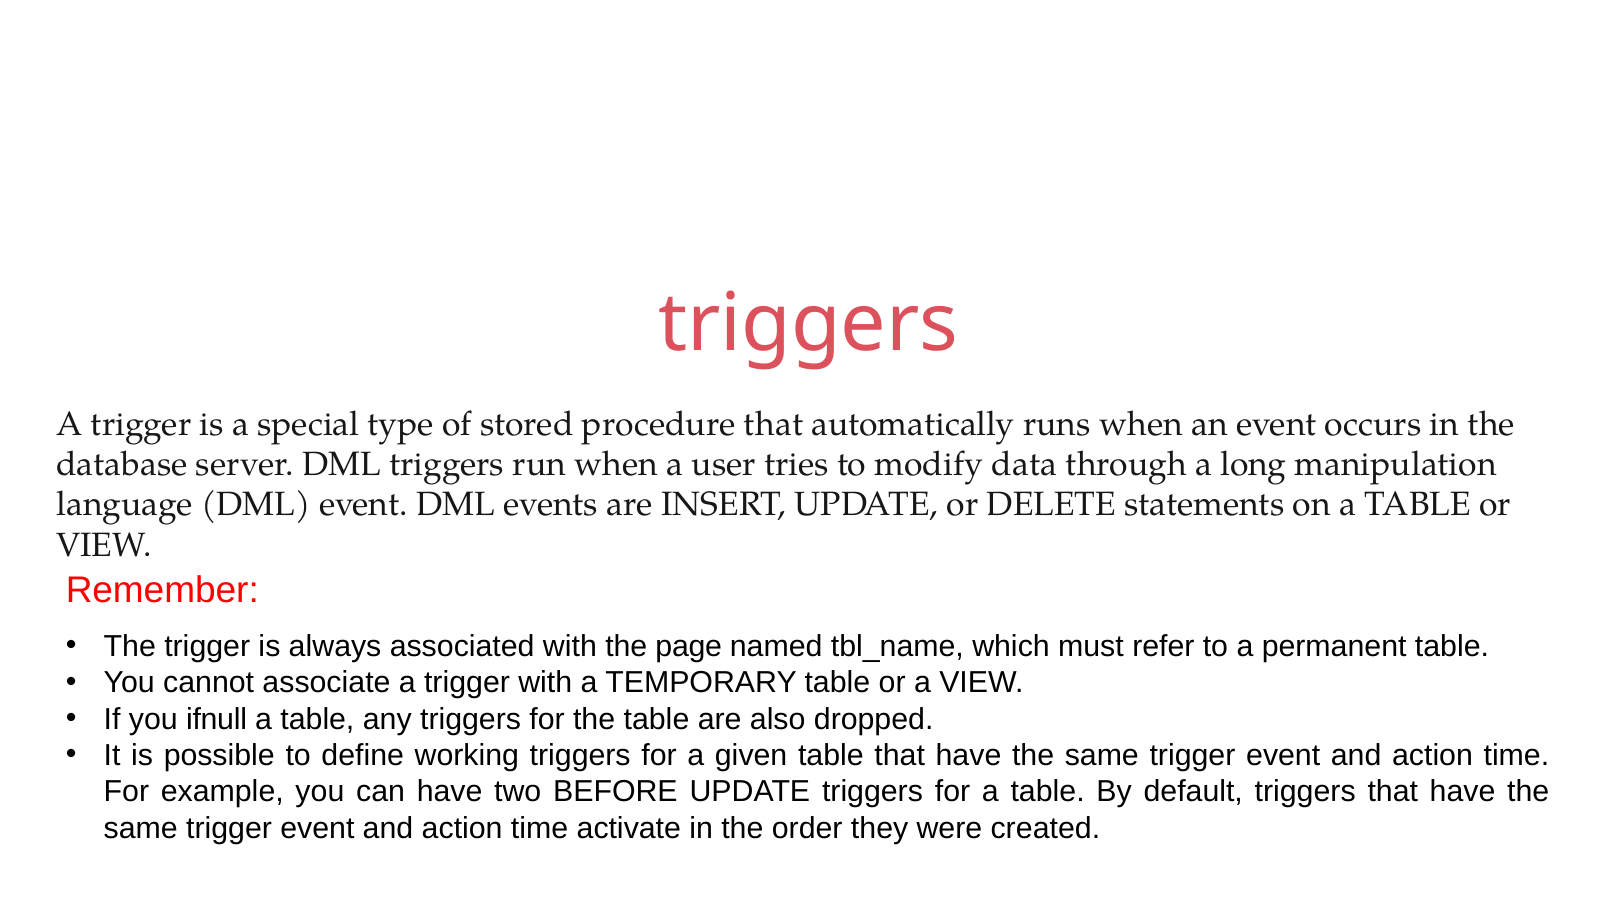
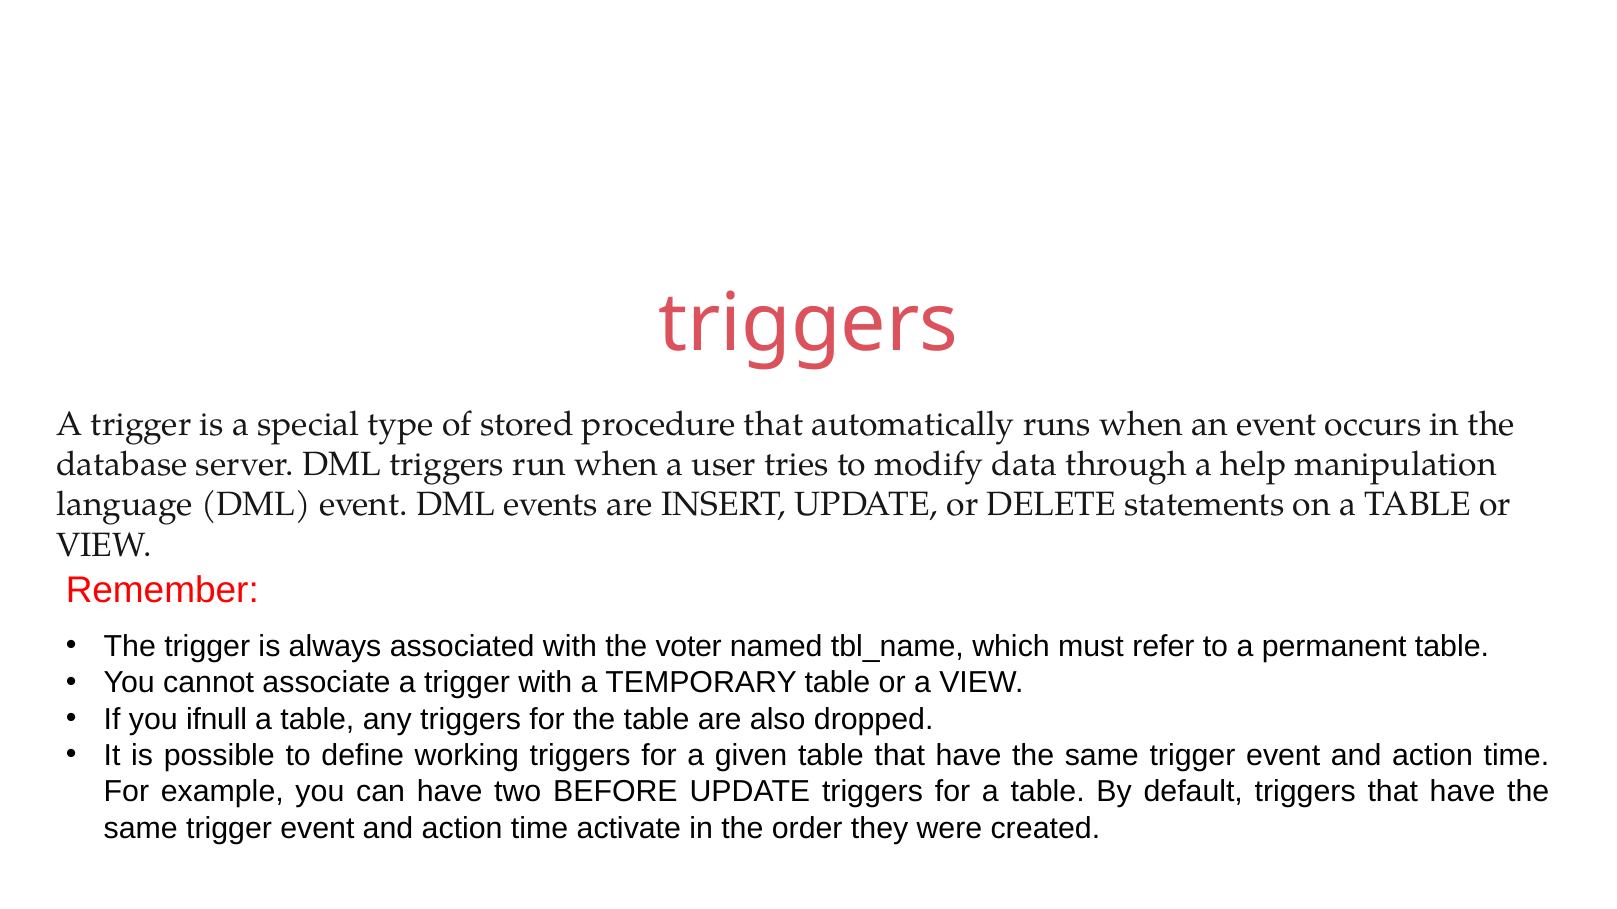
long: long -> help
page: page -> voter
